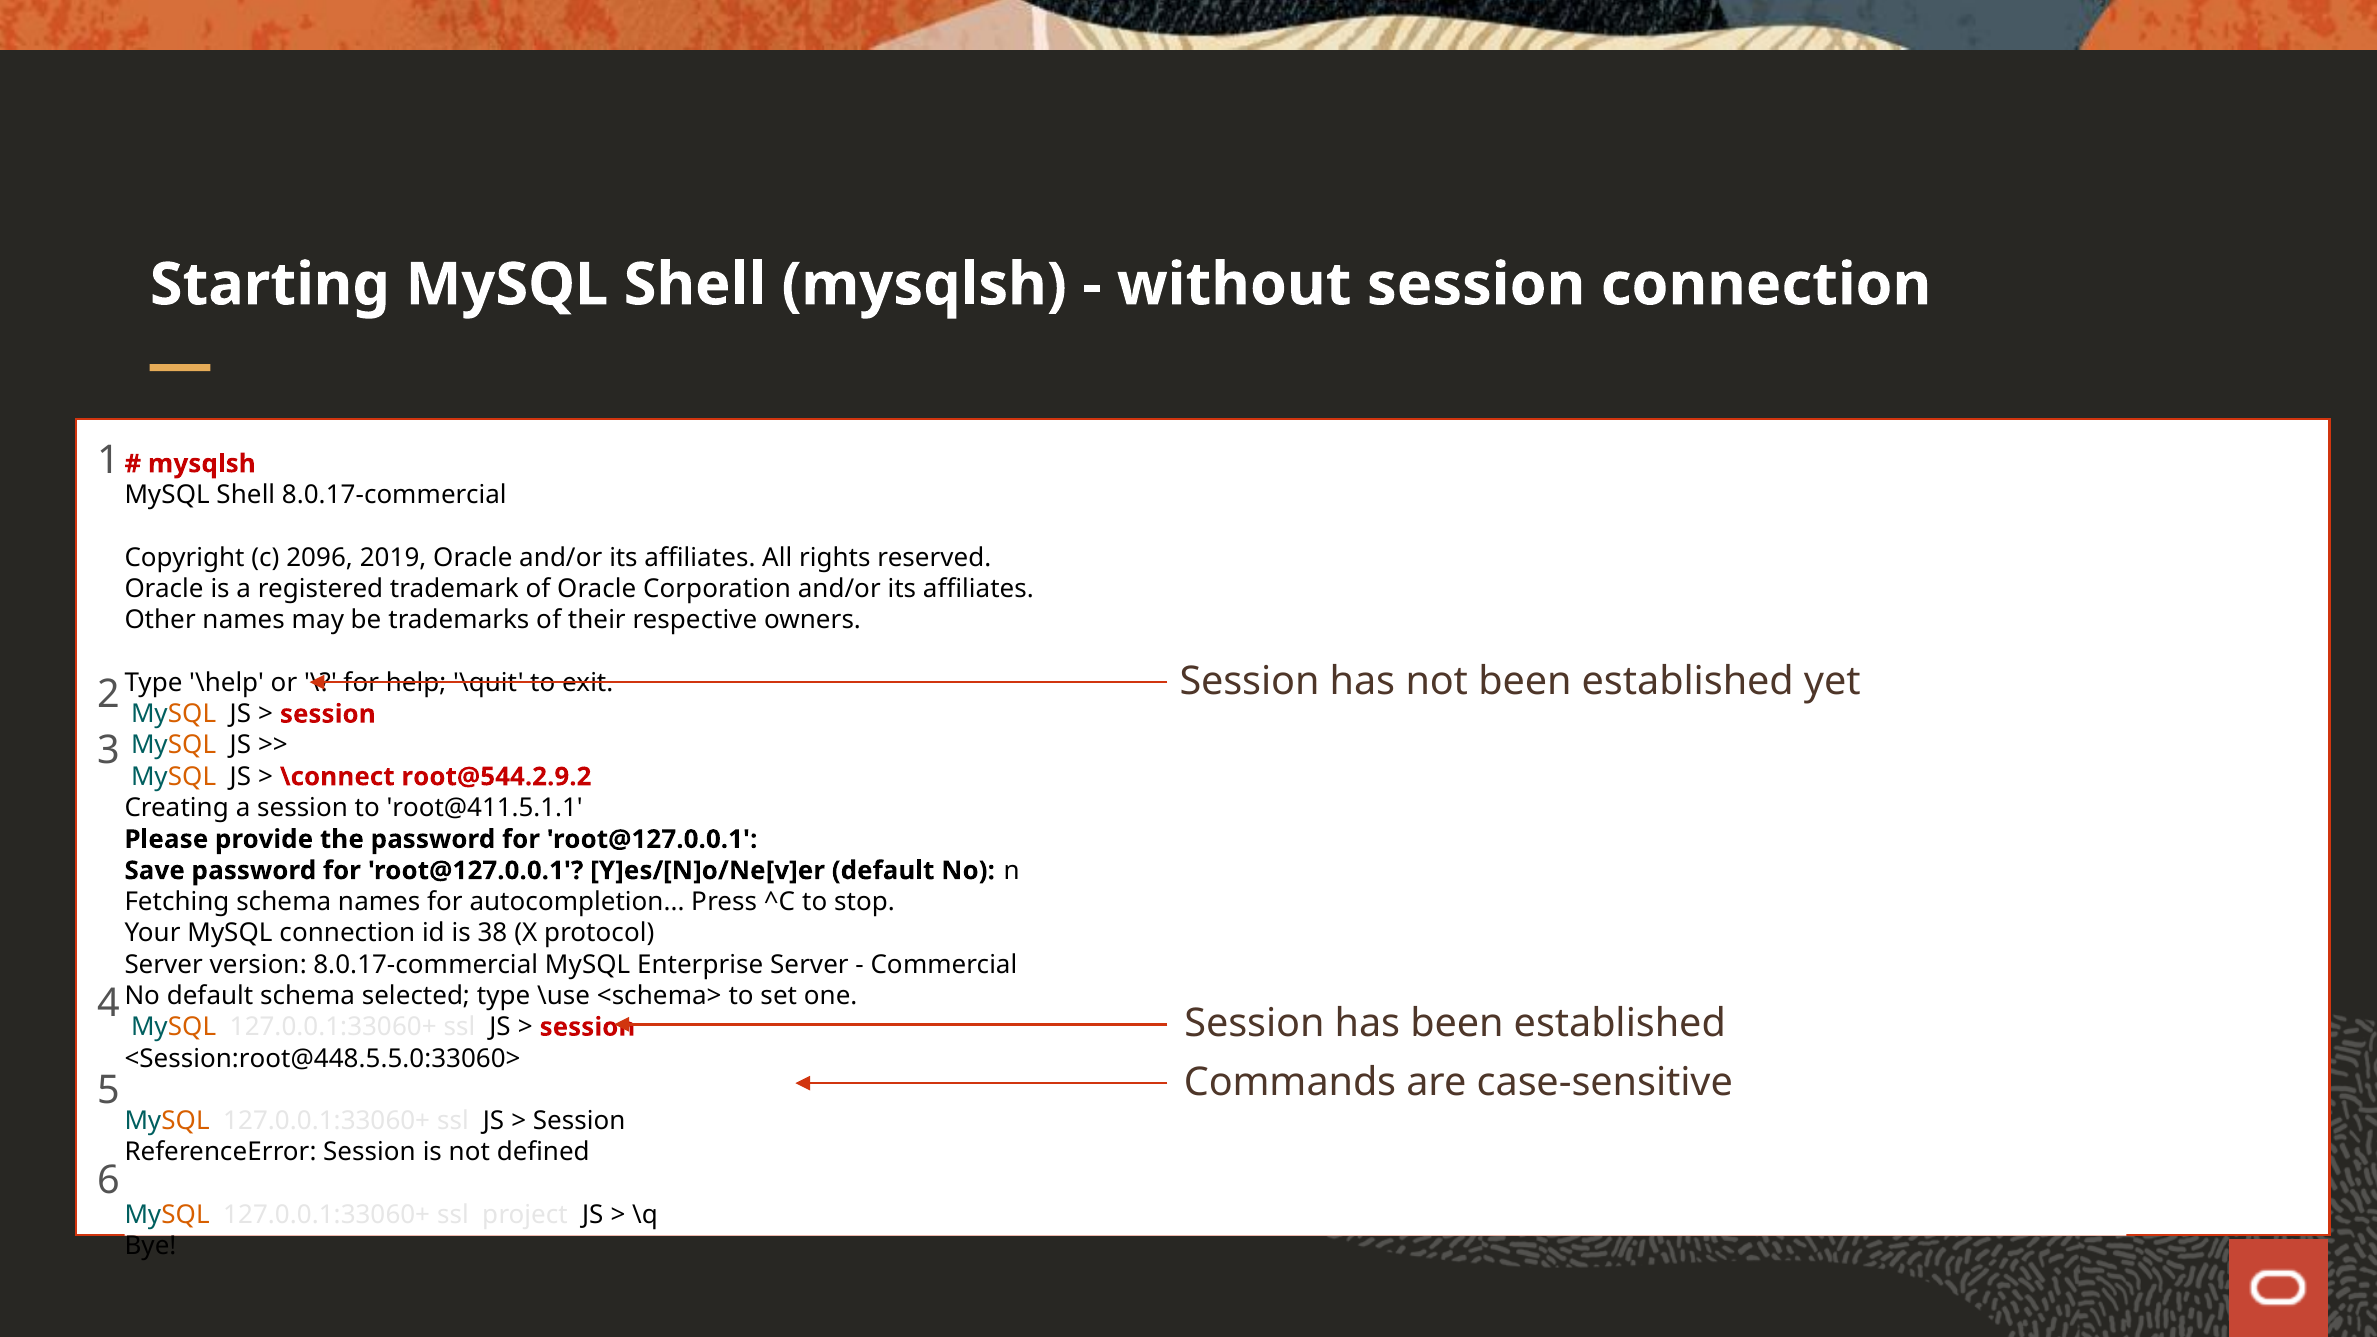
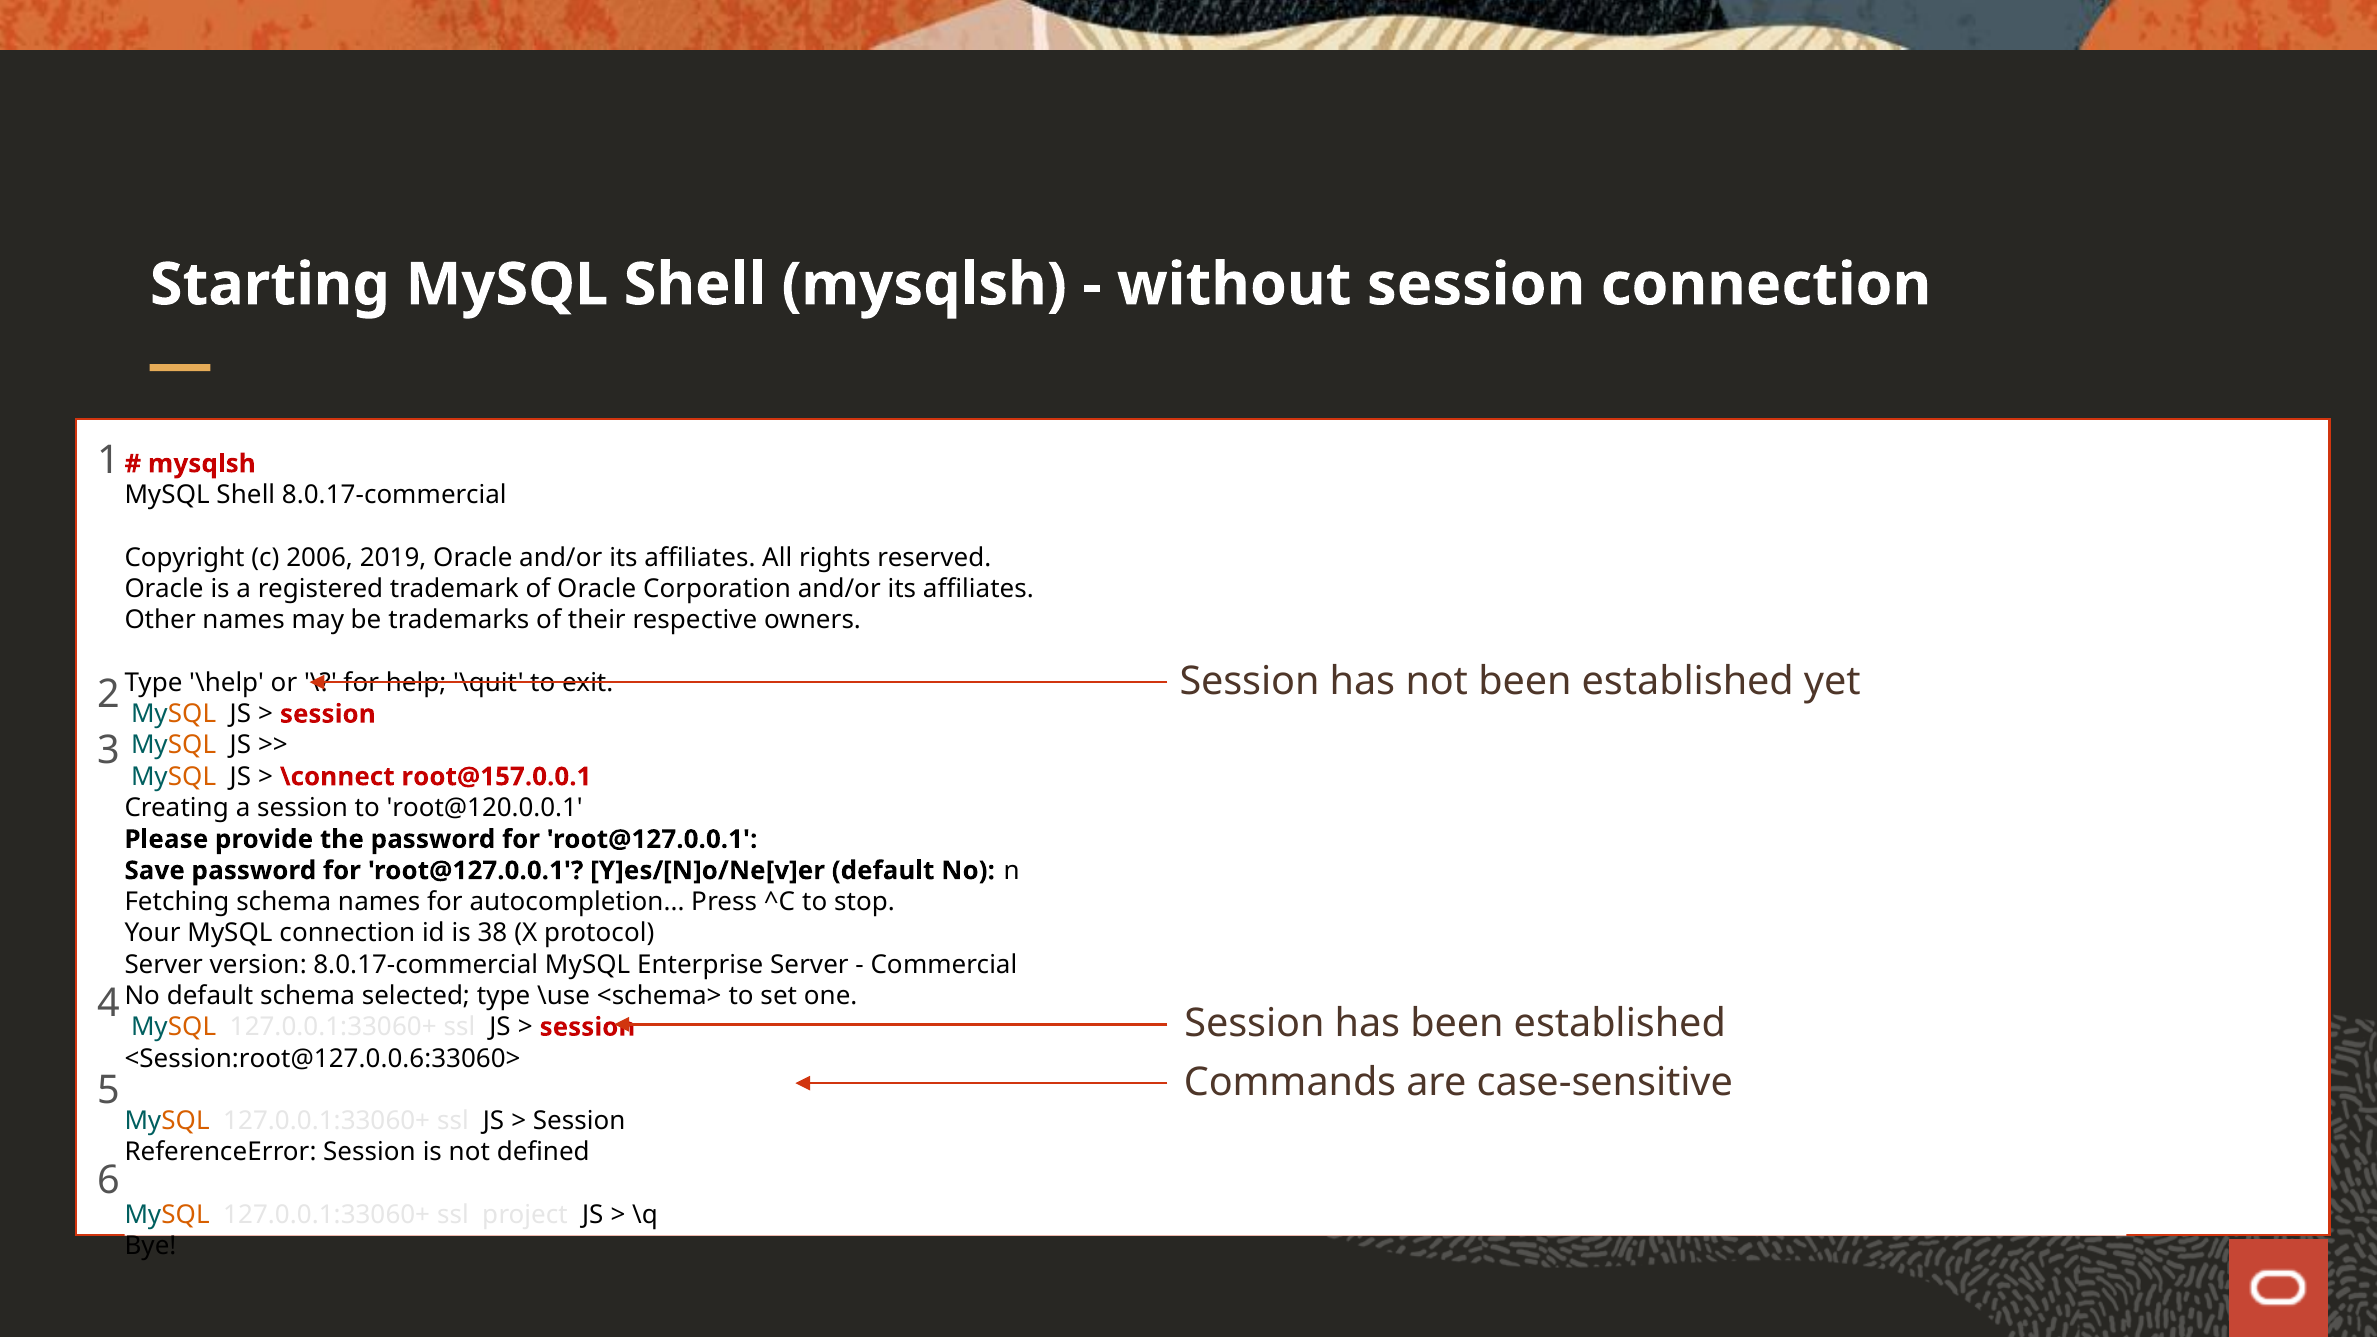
2096: 2096 -> 2006
root@544.2.9.2: root@544.2.9.2 -> root@157.0.0.1
root@411.5.1.1: root@411.5.1.1 -> root@120.0.0.1
<Session:root@448.5.5.0:33060>: <Session:root@448.5.5.0:33060> -> <Session:root@127.0.0.6:33060>
